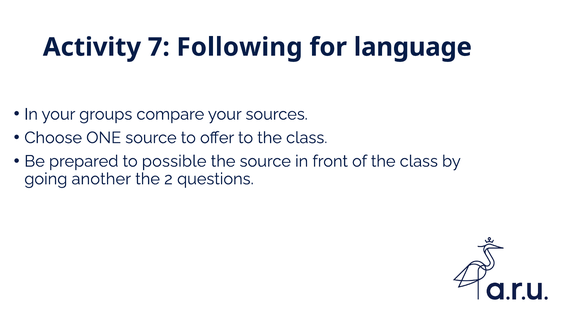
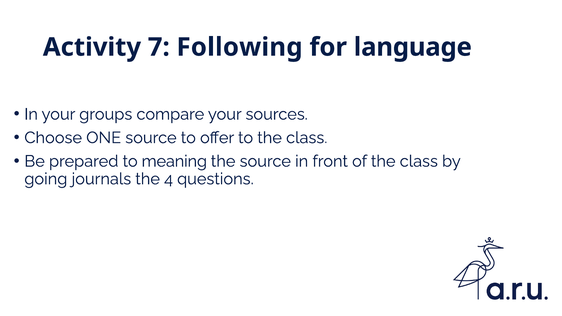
possible: possible -> meaning
another: another -> journals
2: 2 -> 4
